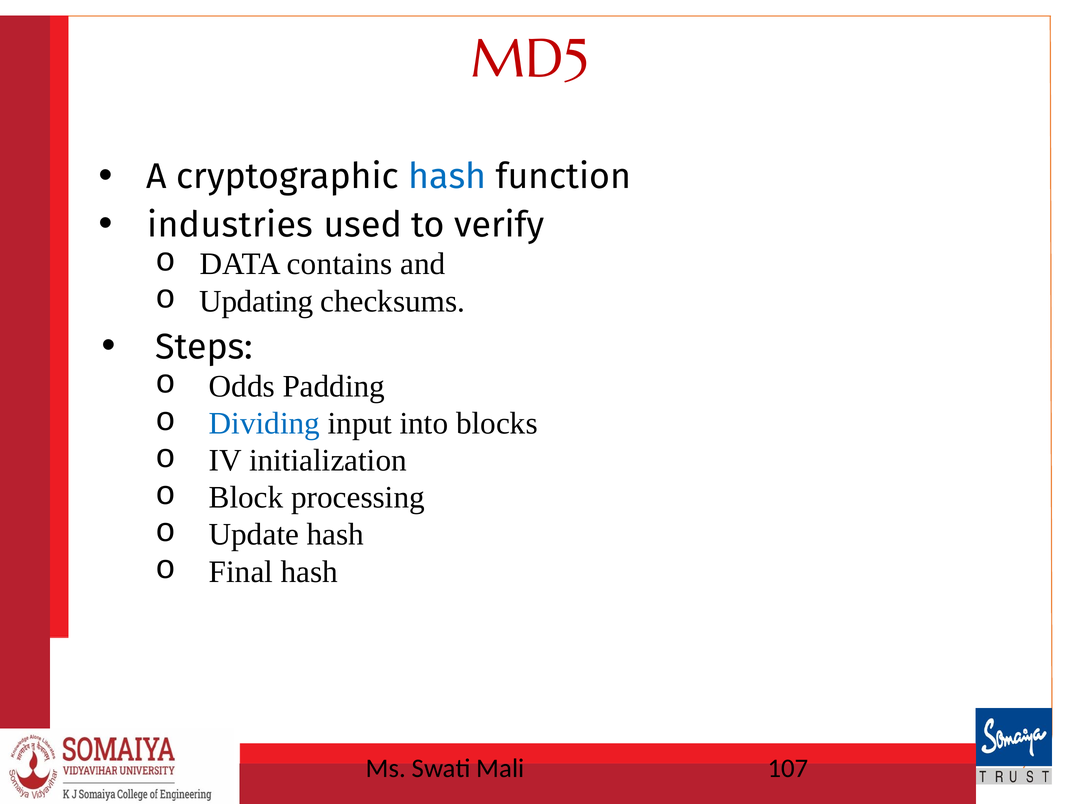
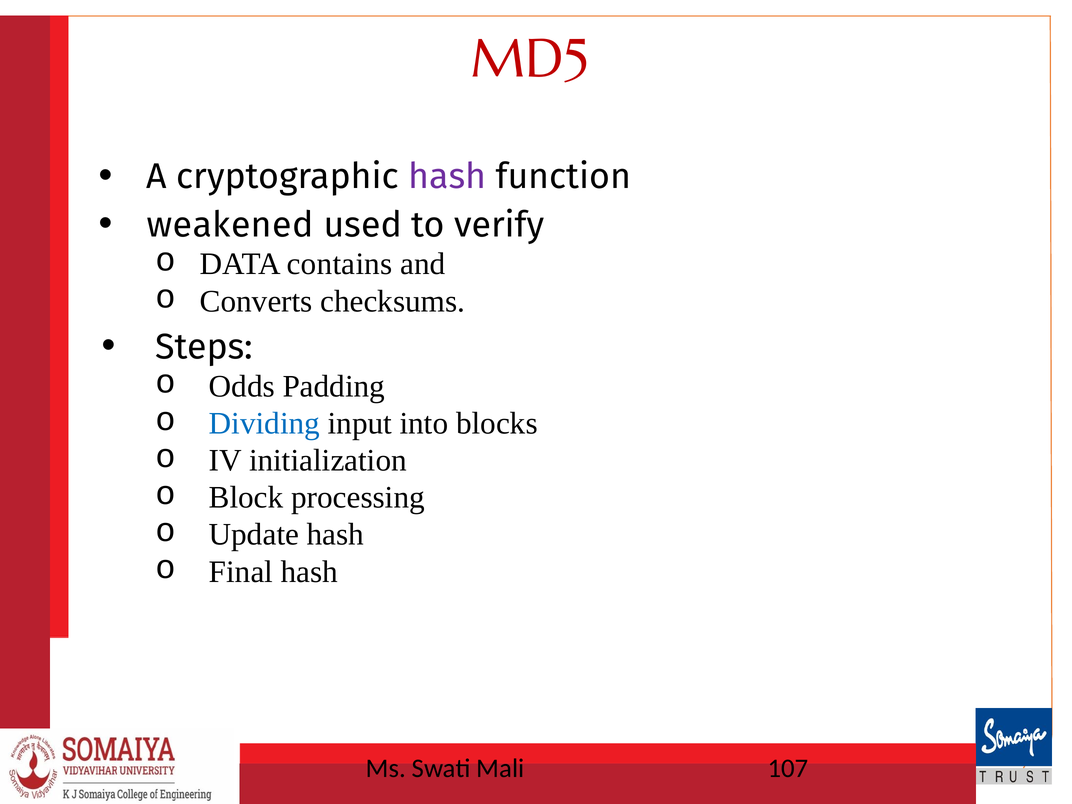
hash at (447, 177) colour: blue -> purple
industries: industries -> weakened
Updating: Updating -> Converts
